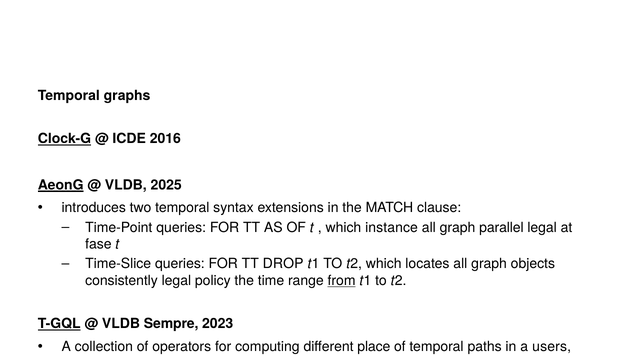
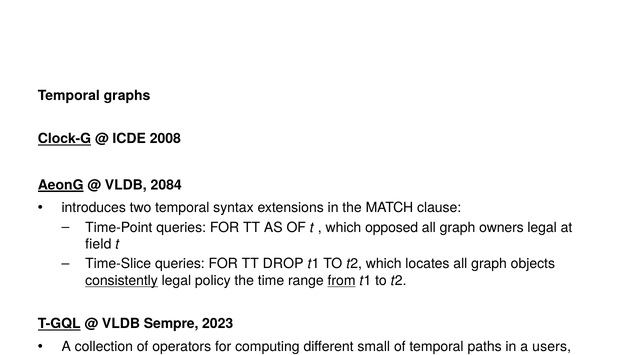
2016: 2016 -> 2008
2025: 2025 -> 2084
instance: instance -> opposed
parallel: parallel -> owners
fase: fase -> field
consistently underline: none -> present
place: place -> small
